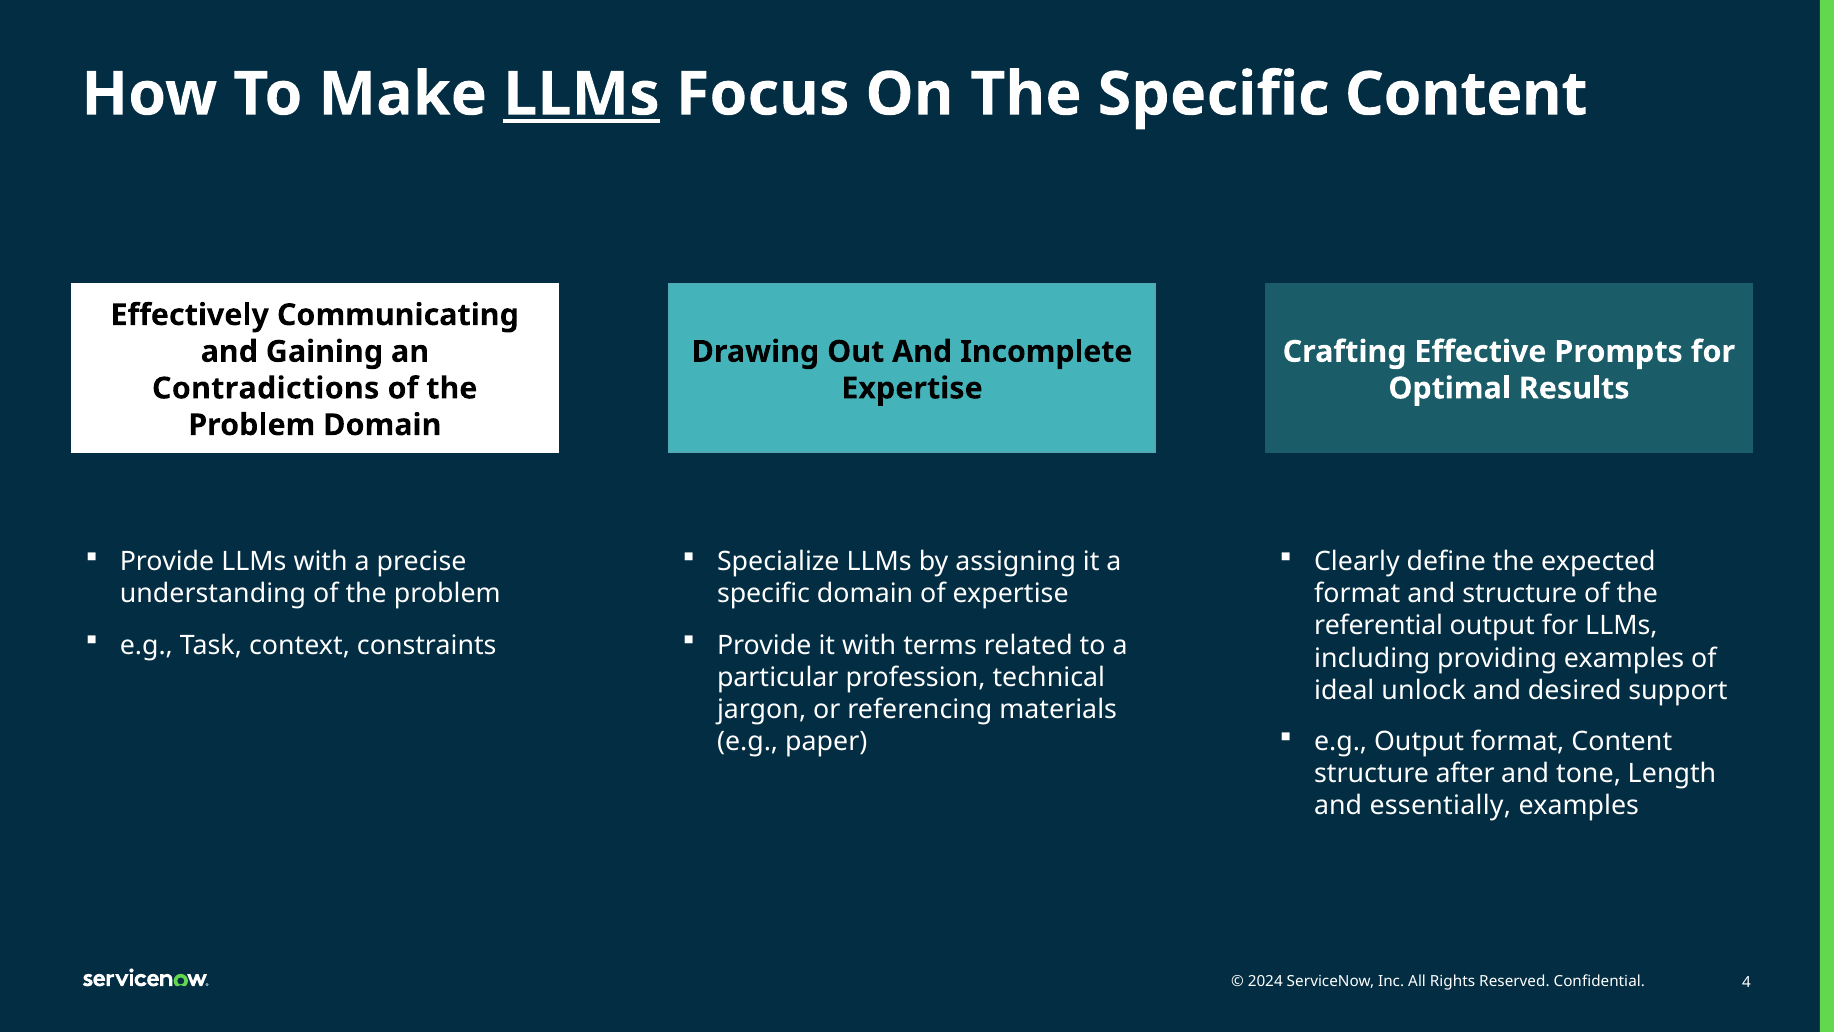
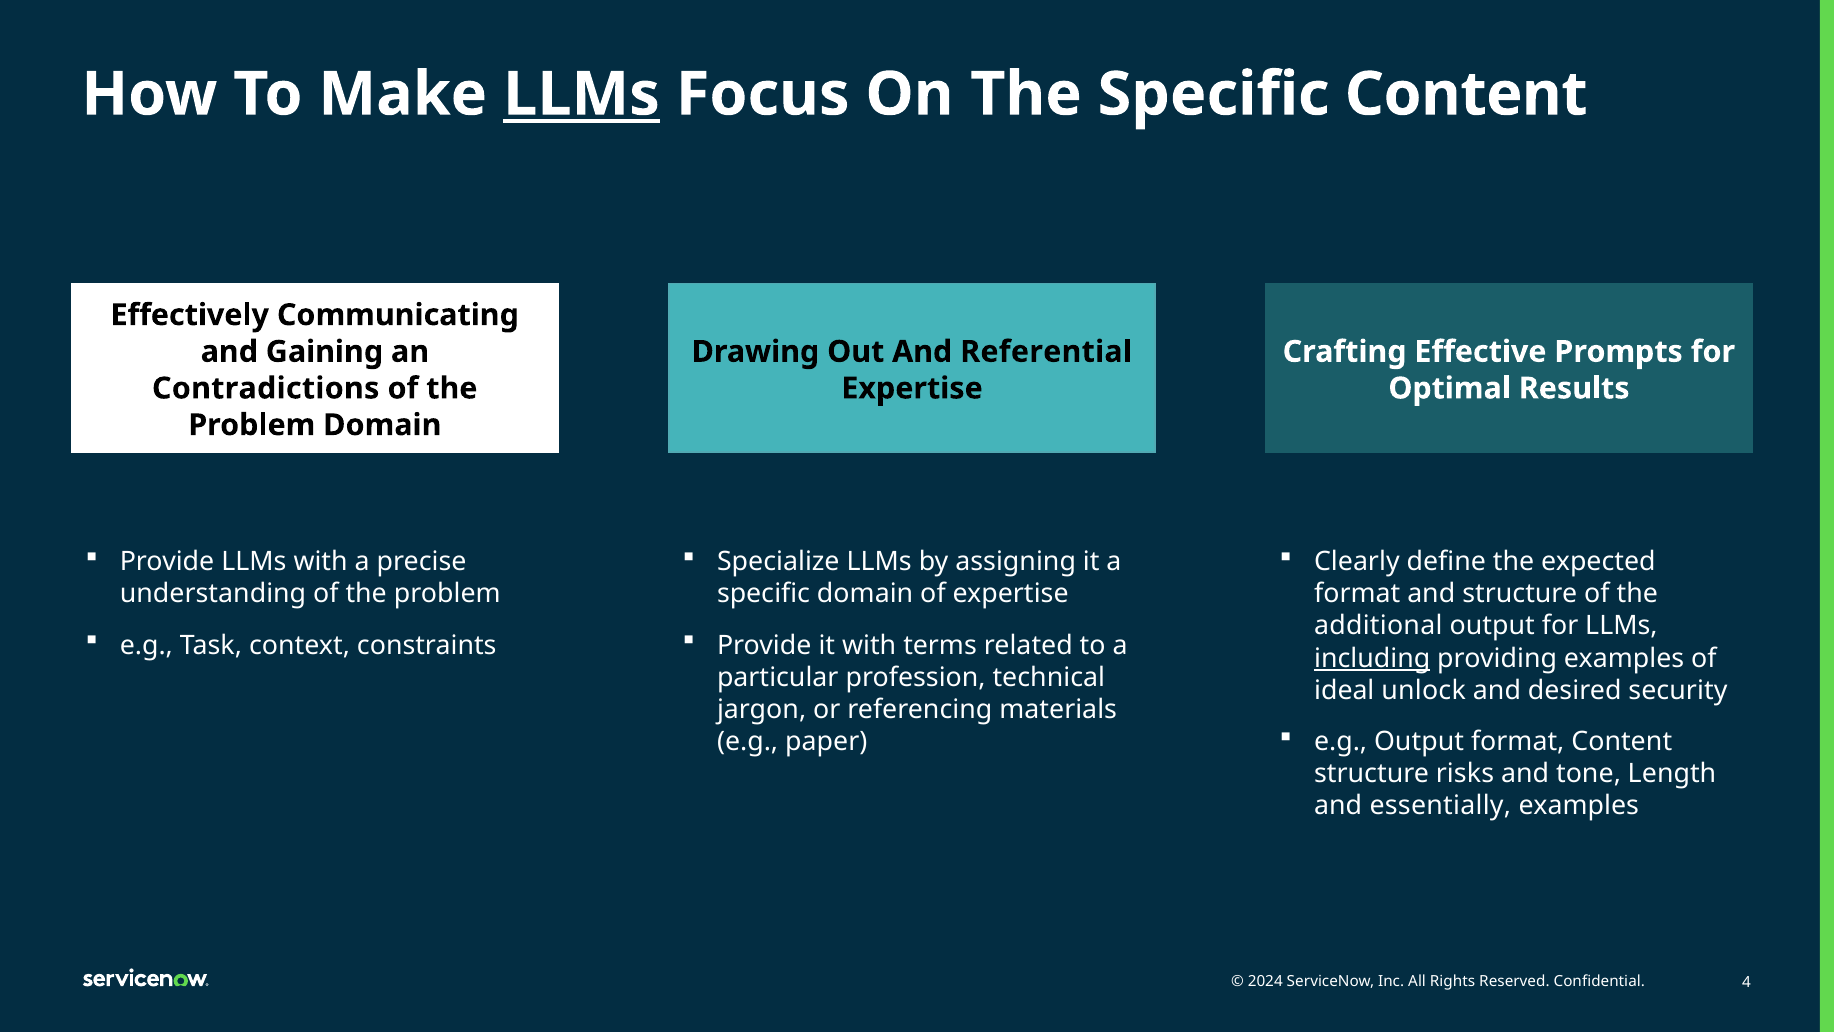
Incomplete: Incomplete -> Referential
referential: referential -> additional
including underline: none -> present
support: support -> security
after: after -> risks
